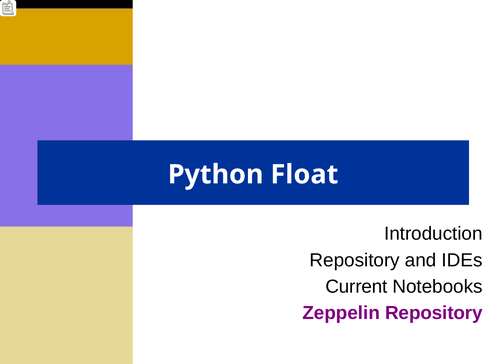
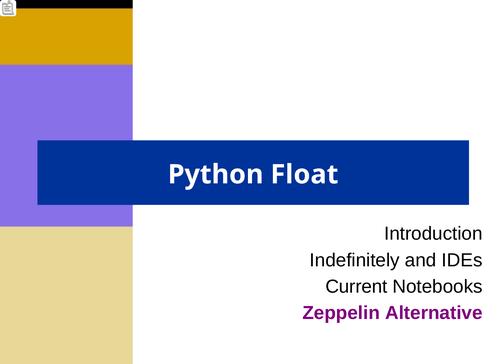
Repository at (355, 260): Repository -> Indefinitely
Zeppelin Repository: Repository -> Alternative
